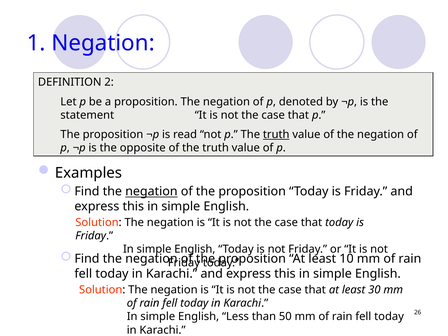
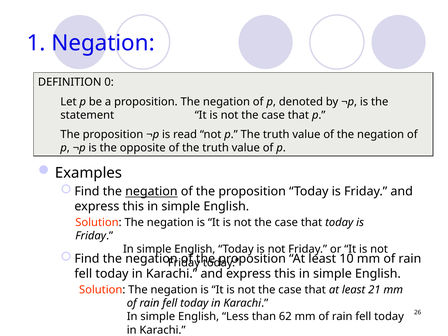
2: 2 -> 0
truth at (276, 134) underline: present -> none
30: 30 -> 21
50: 50 -> 62
